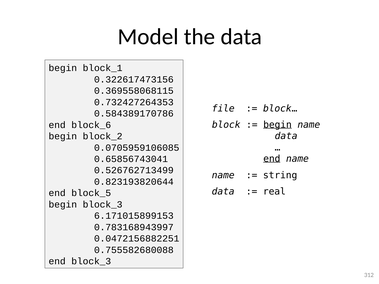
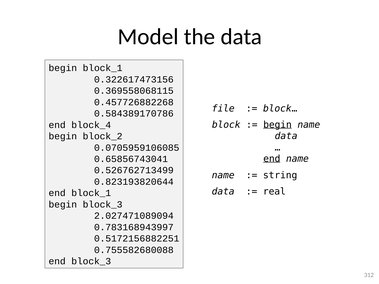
0.732427264353: 0.732427264353 -> 0.457726882268
block_6: block_6 -> block_4
end block_5: block_5 -> block_1
6.171015899153: 6.171015899153 -> 2.027471089094
0.0472156882251: 0.0472156882251 -> 0.5172156882251
